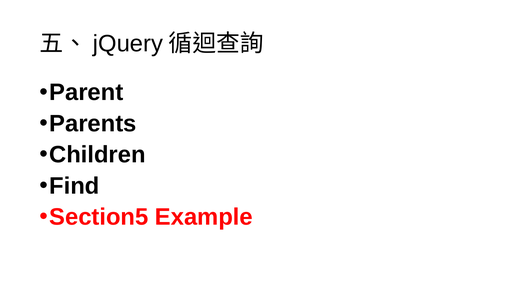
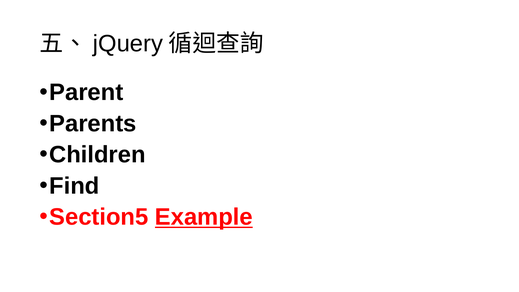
Example underline: none -> present
